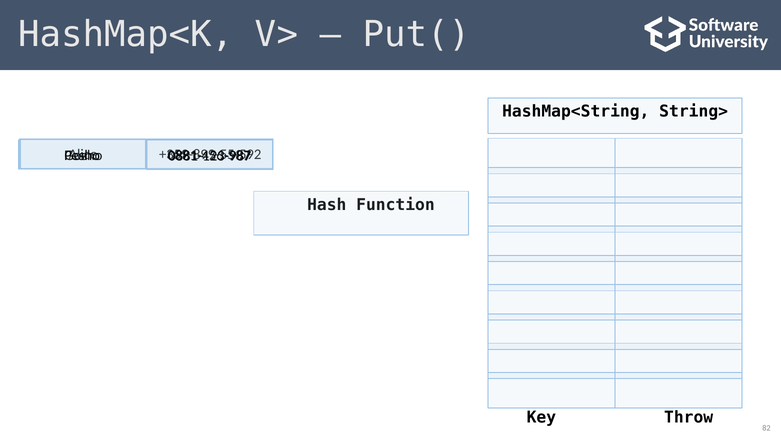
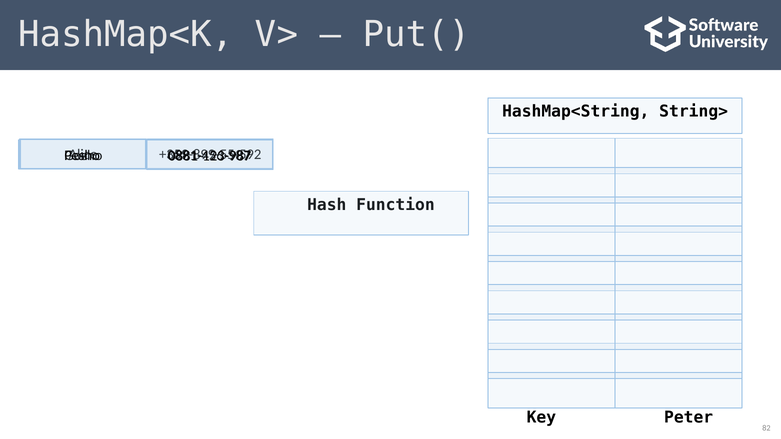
Throw: Throw -> Peter
